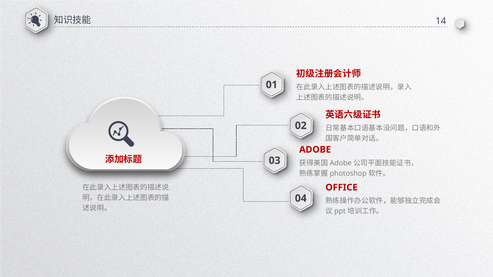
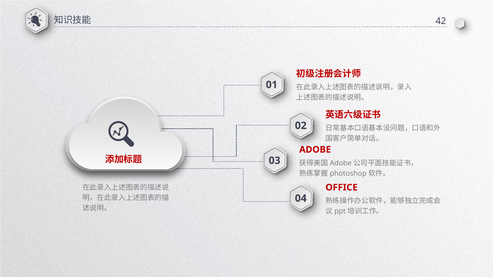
14: 14 -> 42
